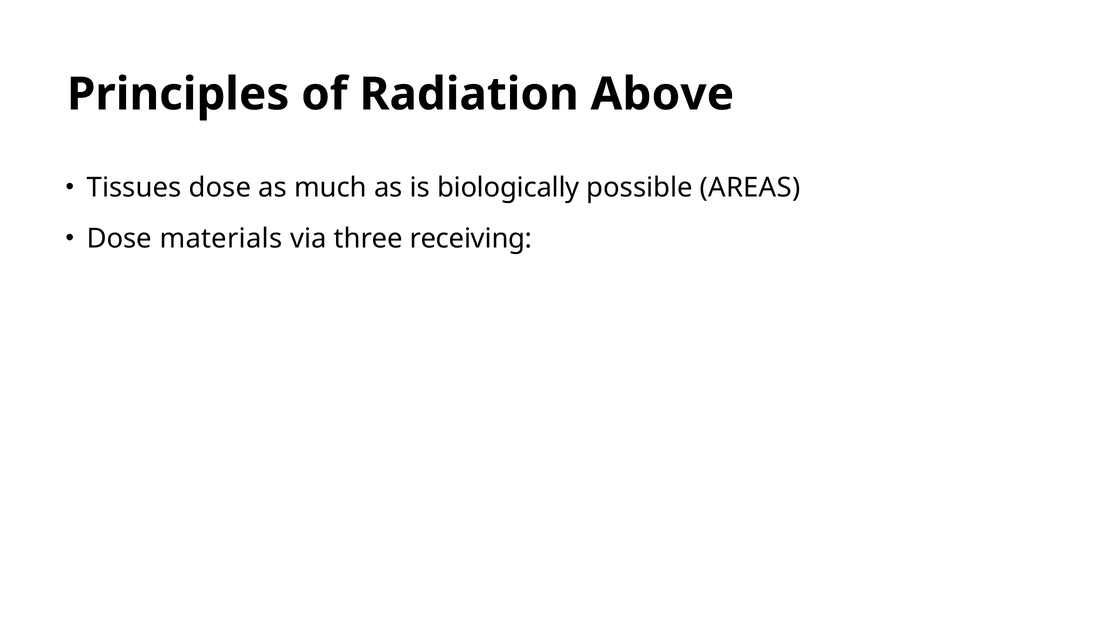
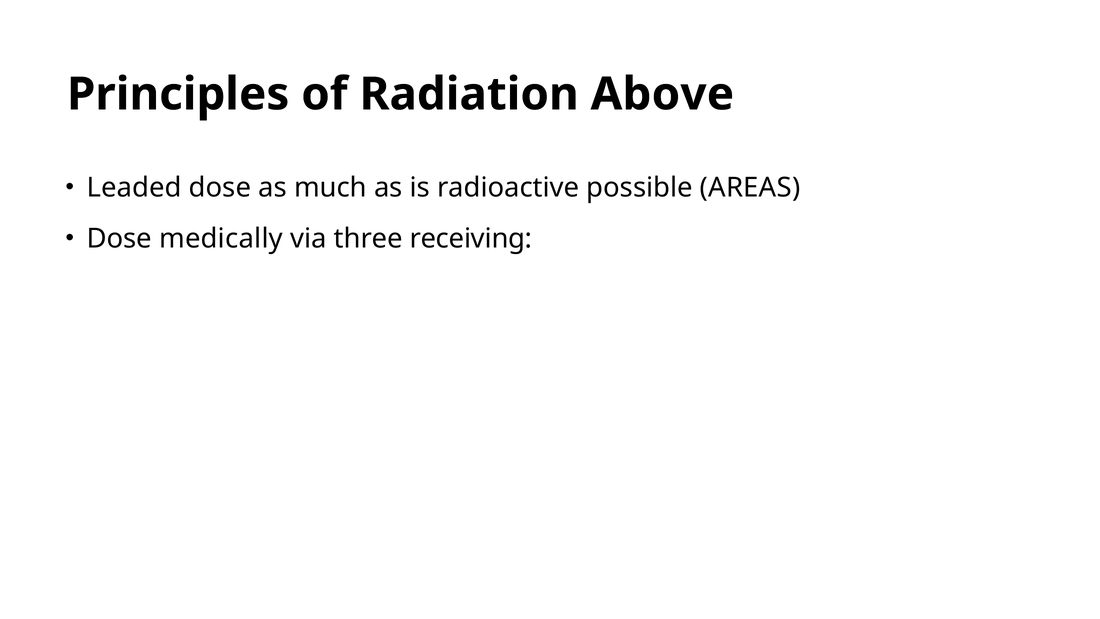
Tissues: Tissues -> Leaded
biologically: biologically -> radioactive
materials: materials -> medically
